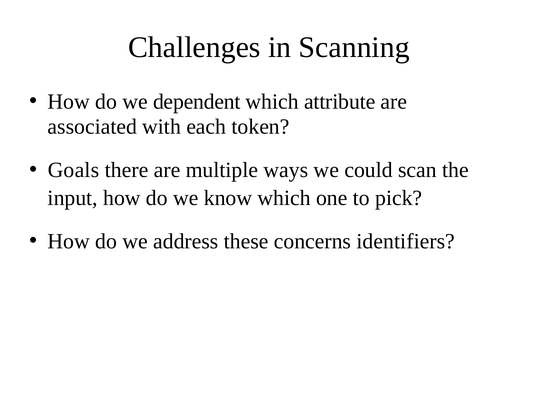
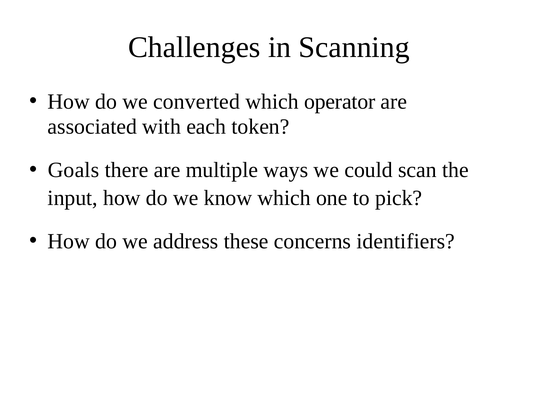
dependent: dependent -> converted
attribute: attribute -> operator
